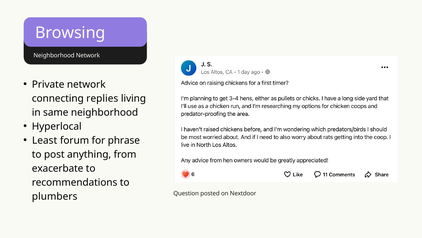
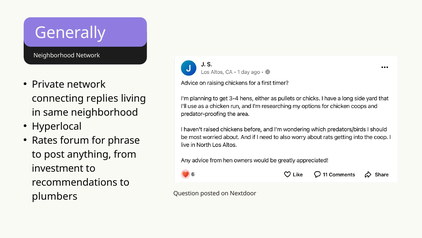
Browsing: Browsing -> Generally
Least: Least -> Rates
exacerbate: exacerbate -> investment
